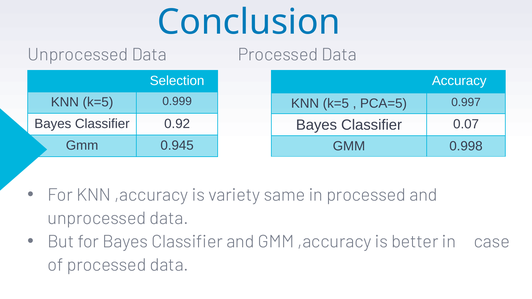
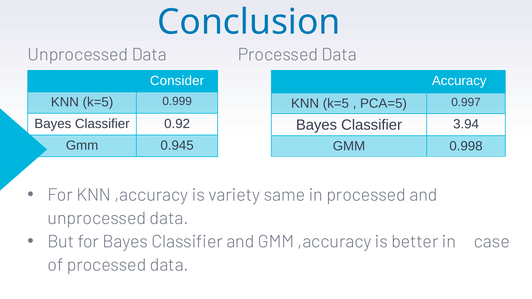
Selection: Selection -> Consider
0.07: 0.07 -> 3.94
